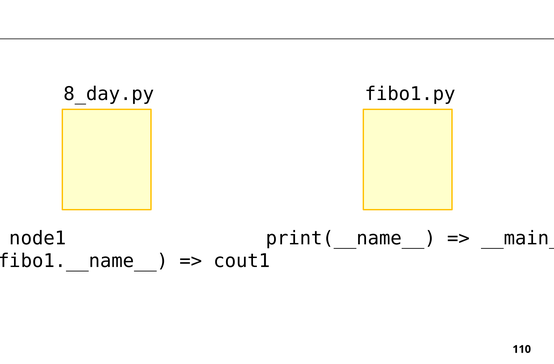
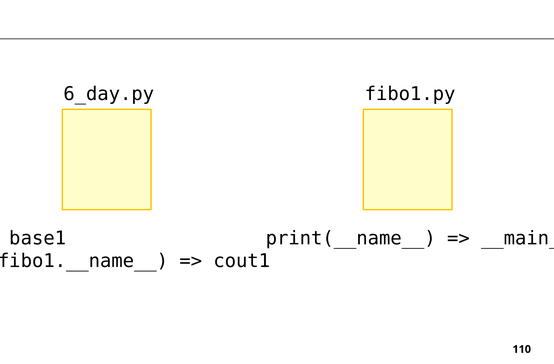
8_day.py: 8_day.py -> 6_day.py
node1: node1 -> base1
